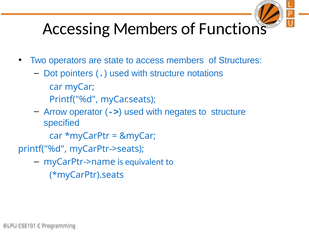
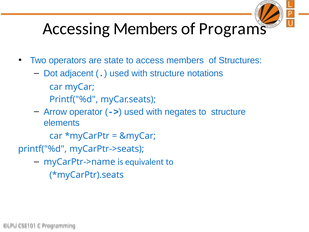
Functions: Functions -> Programs
pointers: pointers -> adjacent
specified: specified -> elements
